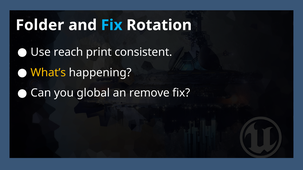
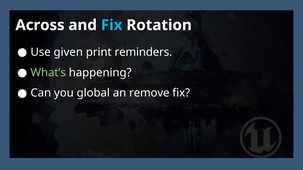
Folder: Folder -> Across
reach: reach -> given
consistent: consistent -> reminders
What’s colour: yellow -> light green
